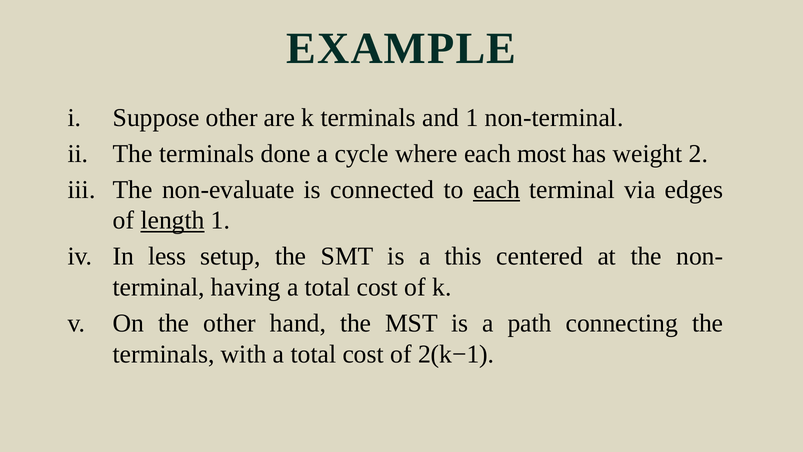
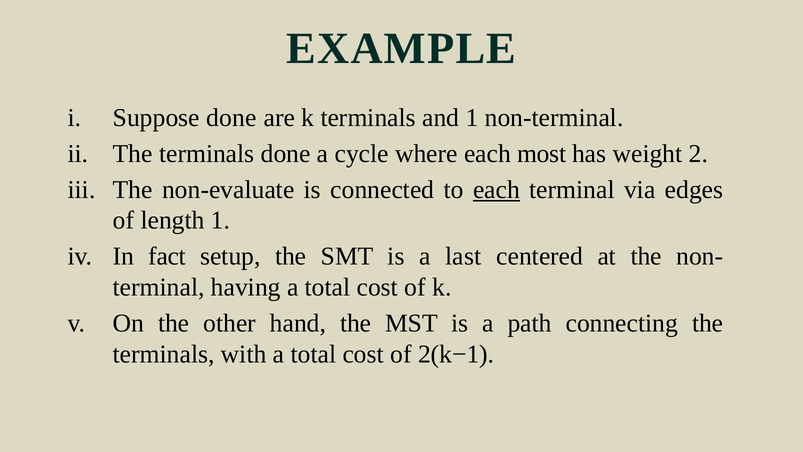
Suppose other: other -> done
length underline: present -> none
less: less -> fact
this: this -> last
